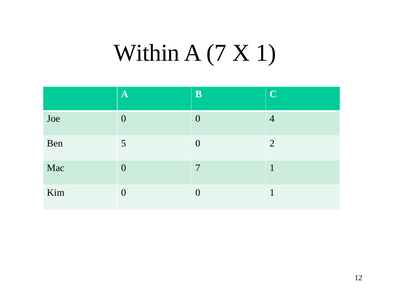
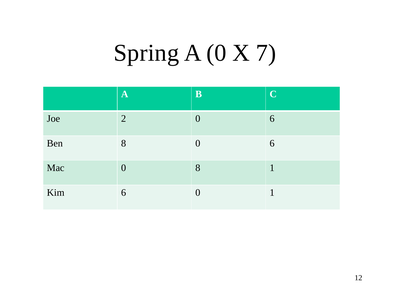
Within: Within -> Spring
A 7: 7 -> 0
X 1: 1 -> 7
Joe 0: 0 -> 2
4 at (272, 119): 4 -> 6
Ben 5: 5 -> 8
2 at (272, 143): 2 -> 6
0 7: 7 -> 8
Kim 0: 0 -> 6
